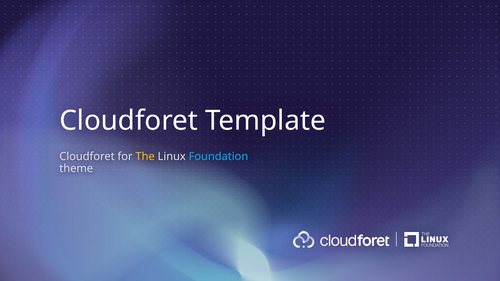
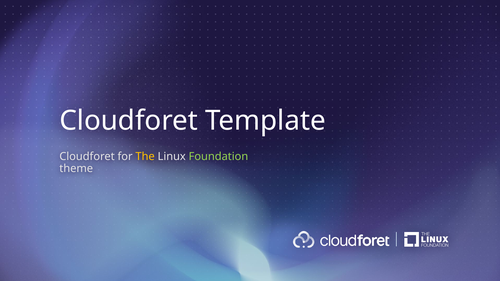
Foundation colour: light blue -> light green
